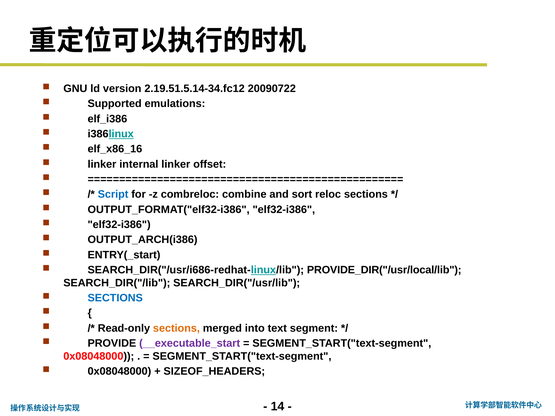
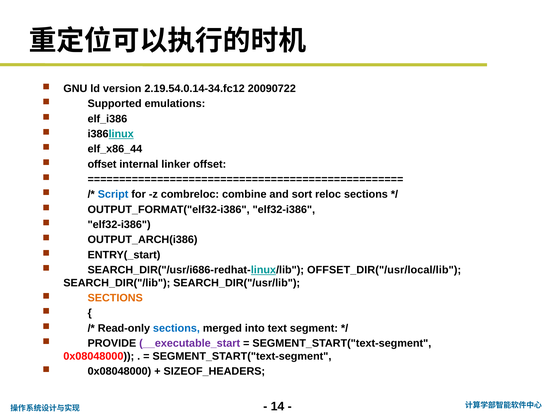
2.19.51.5.14-34.fc12: 2.19.51.5.14-34.fc12 -> 2.19.54.0.14-34.fc12
elf_x86_16: elf_x86_16 -> elf_x86_44
linker at (102, 164): linker -> offset
PROVIDE_DIR("/usr/local/lib: PROVIDE_DIR("/usr/local/lib -> OFFSET_DIR("/usr/local/lib
SECTIONS at (115, 298) colour: blue -> orange
sections at (176, 328) colour: orange -> blue
